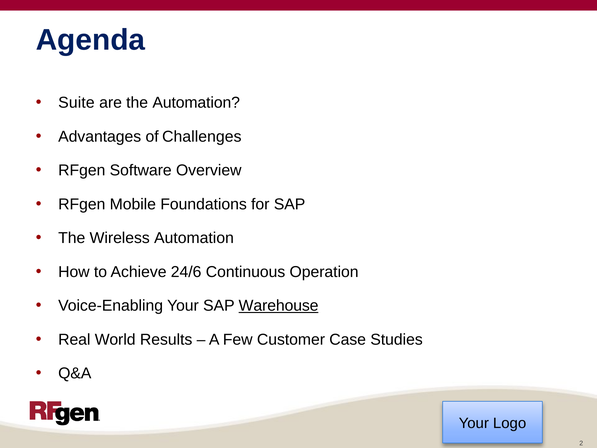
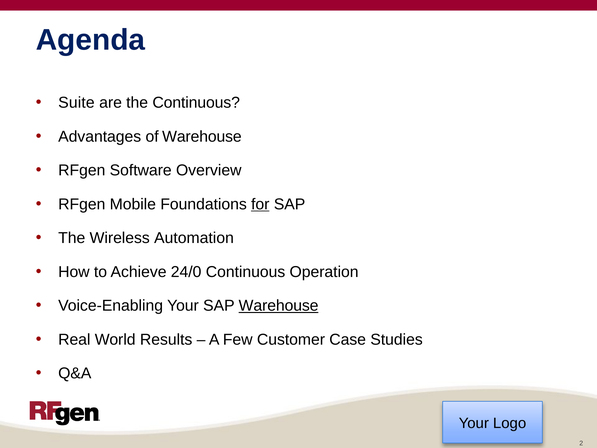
the Automation: Automation -> Continuous
of Challenges: Challenges -> Warehouse
for underline: none -> present
24/6: 24/6 -> 24/0
